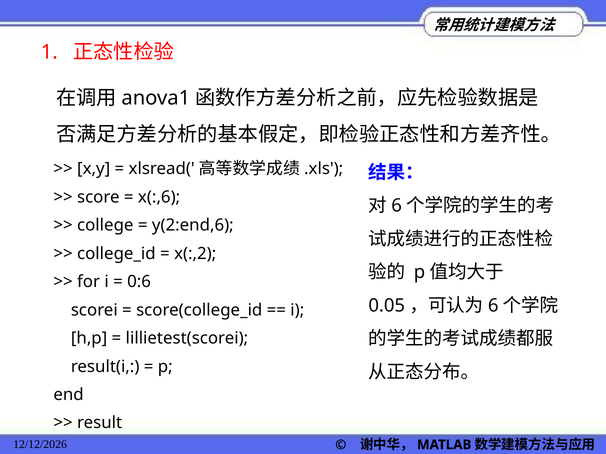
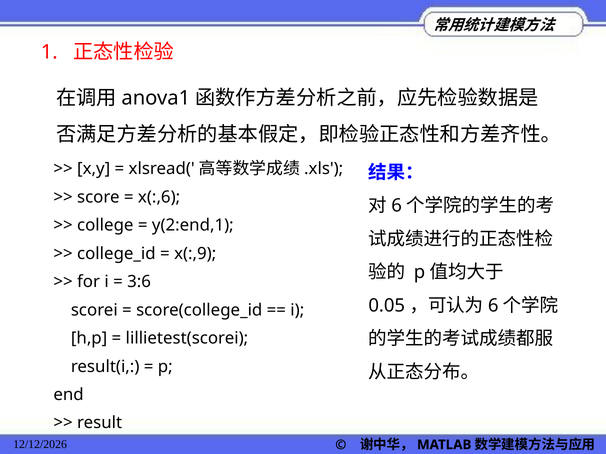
y(2:end,6: y(2:end,6 -> y(2:end,1
x(:,2: x(:,2 -> x(:,9
0:6: 0:6 -> 3:6
